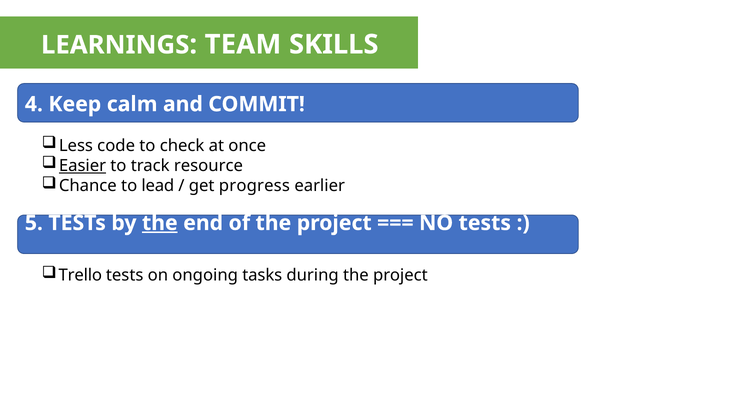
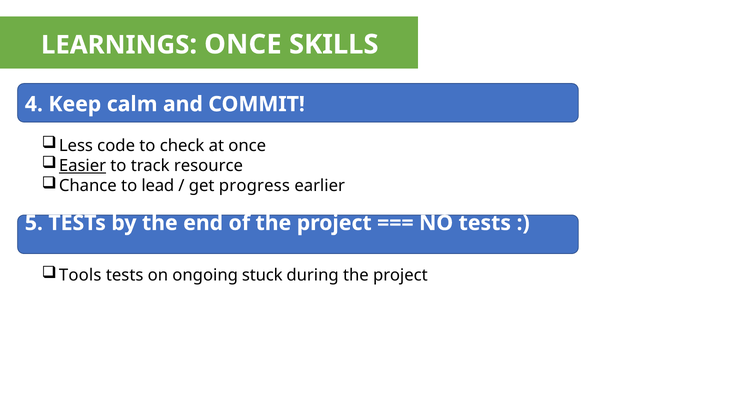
LEARNINGS TEAM: TEAM -> ONCE
the at (160, 223) underline: present -> none
Trello: Trello -> Tools
tasks: tasks -> stuck
